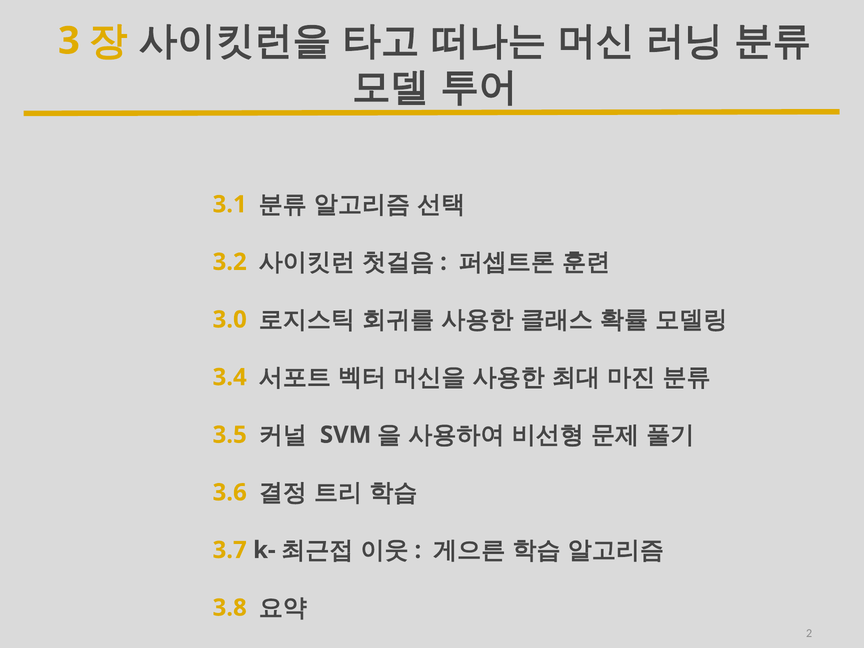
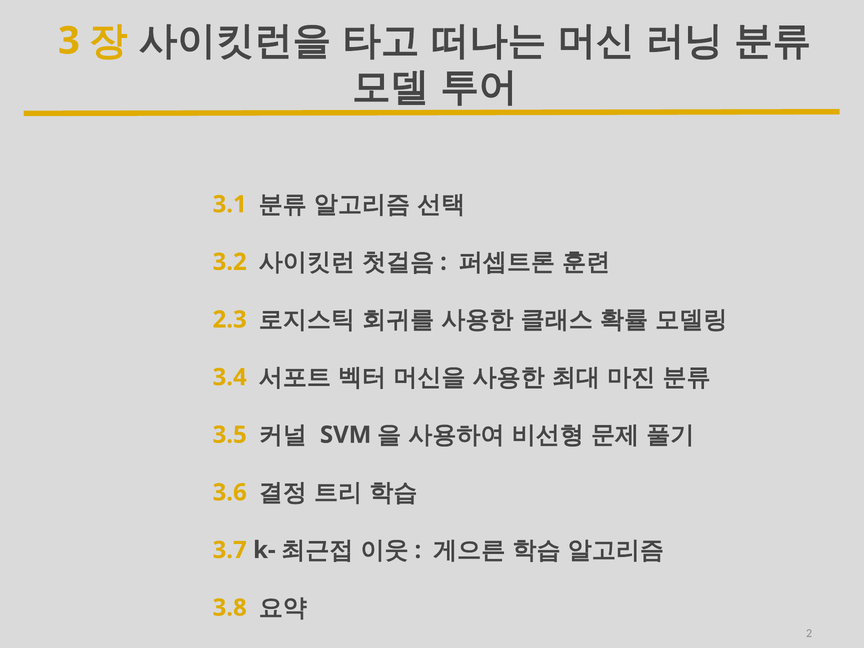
3.0: 3.0 -> 2.3
